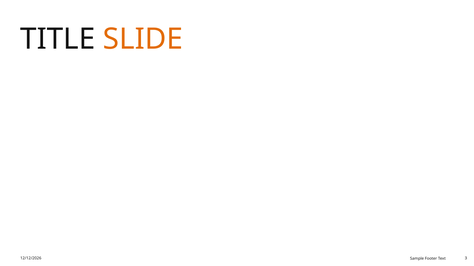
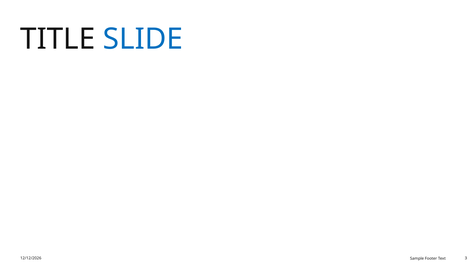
SLIDE colour: orange -> blue
